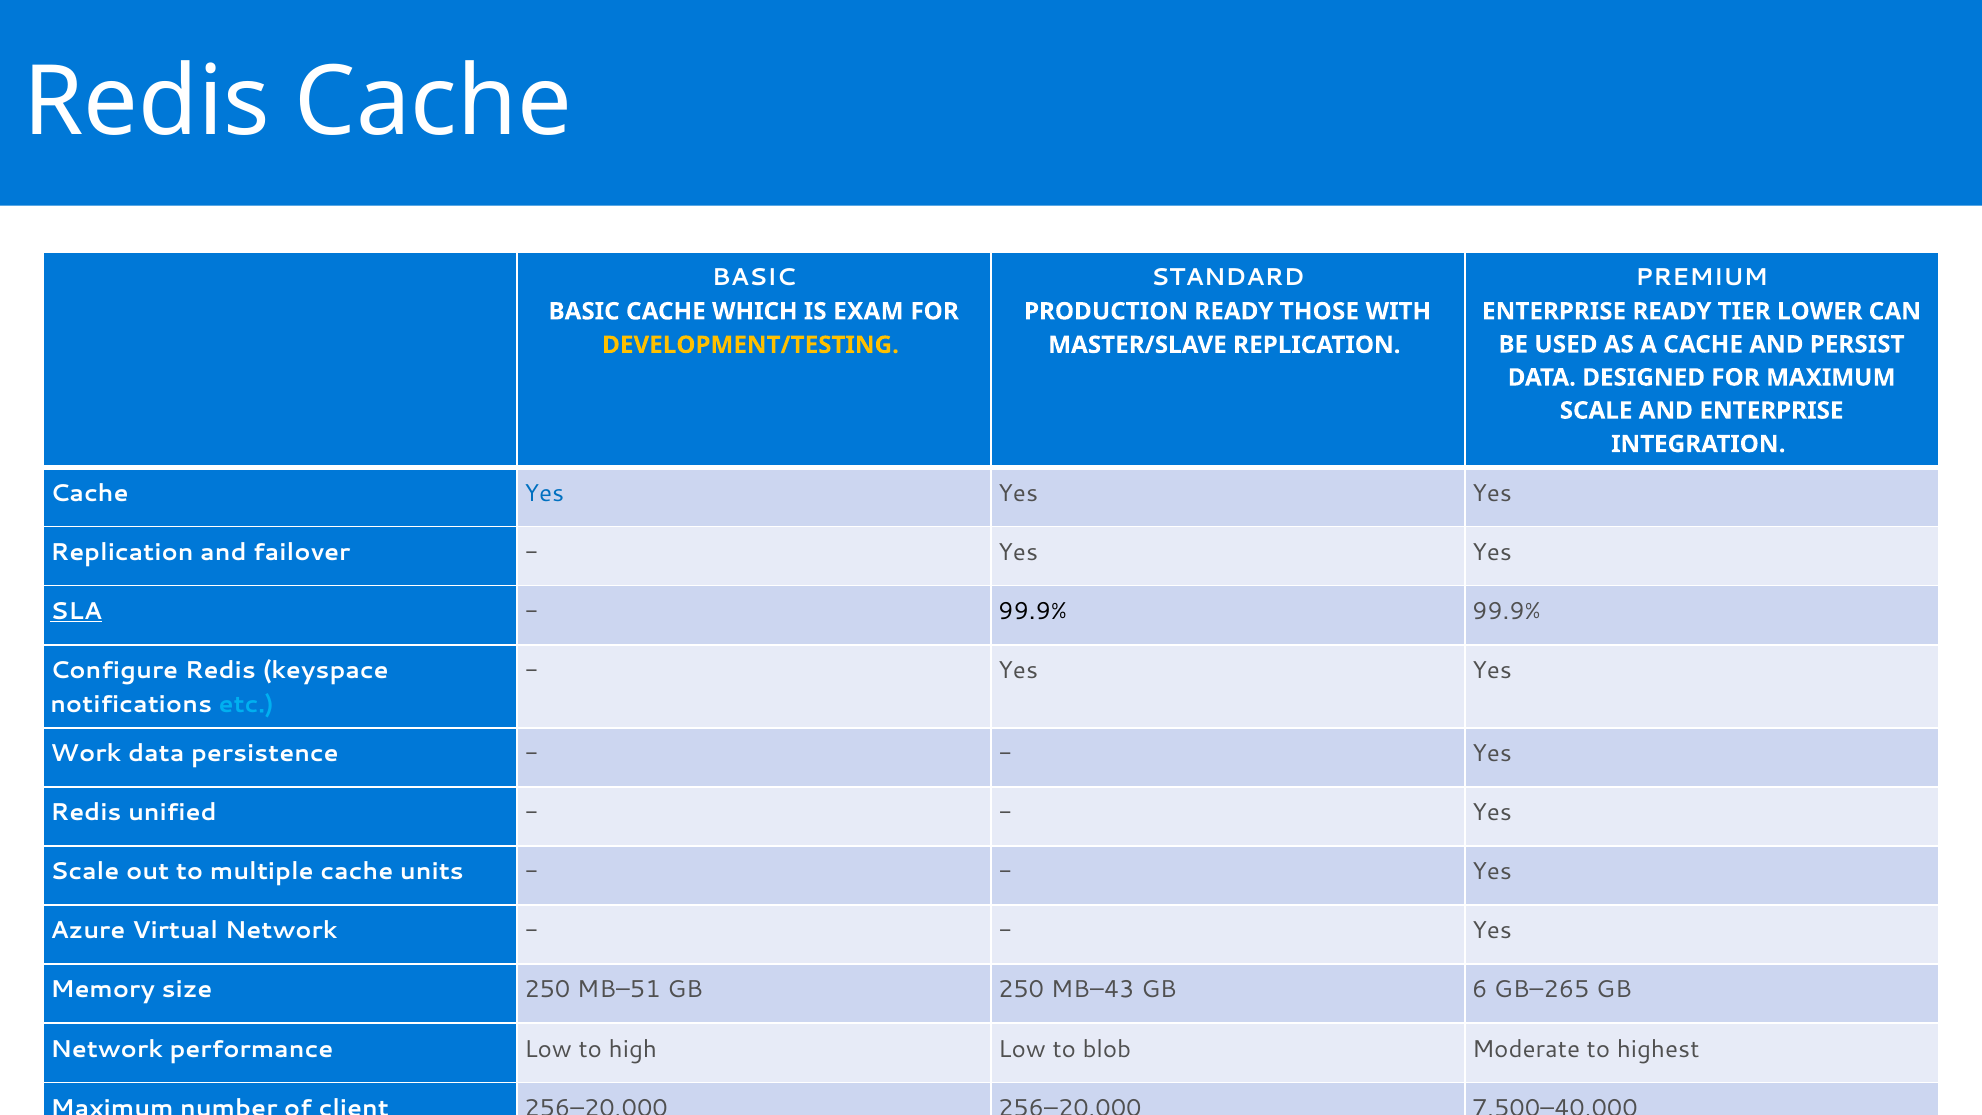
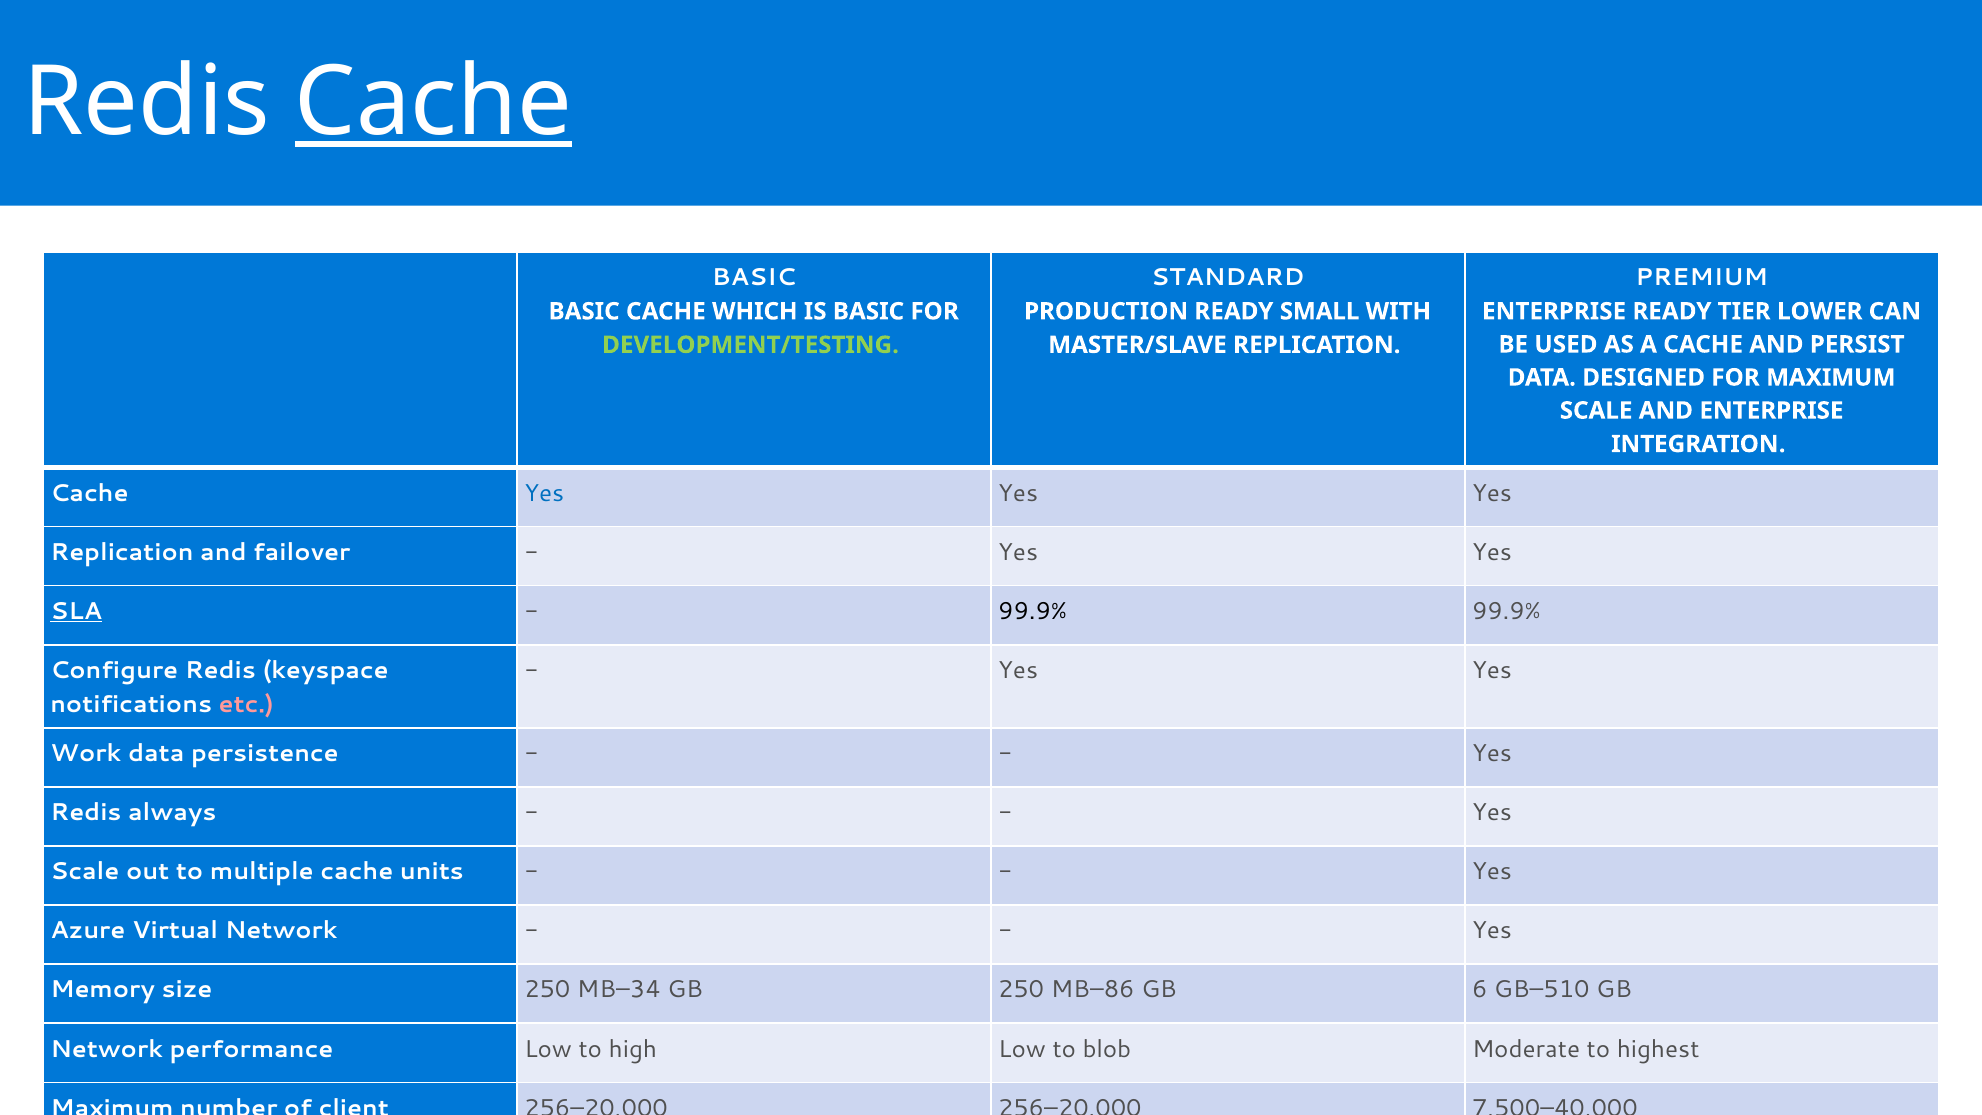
Cache at (434, 102) underline: none -> present
IS EXAM: EXAM -> BASIC
THOSE: THOSE -> SMALL
DEVELOPMENT/TESTING colour: yellow -> light green
etc colour: light blue -> pink
unified: unified -> always
MB–51: MB–51 -> MB–34
MB–43: MB–43 -> MB–86
GB–265: GB–265 -> GB–510
